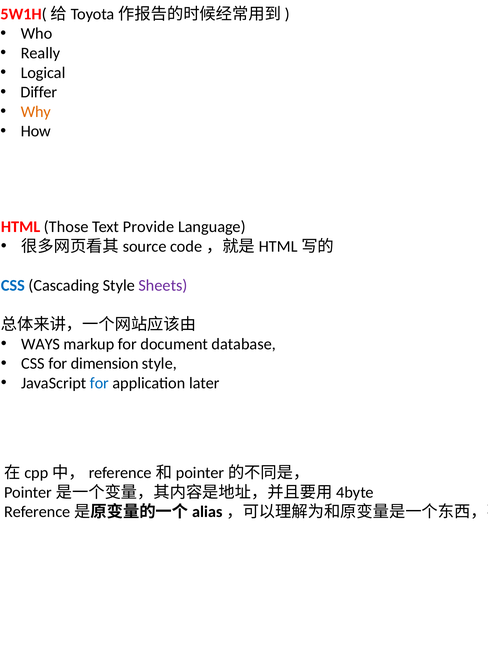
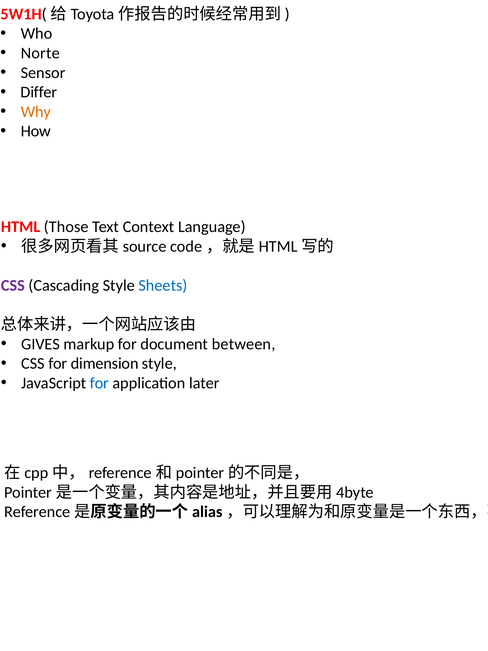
Really: Really -> Norte
Logical: Logical -> Sensor
Provide: Provide -> Context
CSS at (13, 285) colour: blue -> purple
Sheets colour: purple -> blue
WAYS: WAYS -> GIVES
database: database -> between
